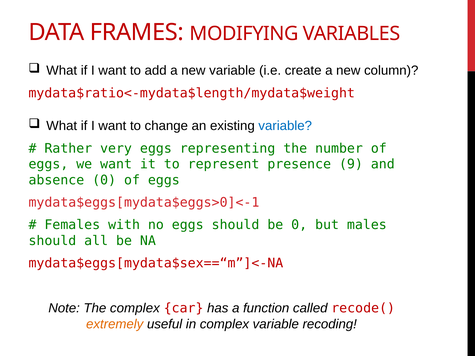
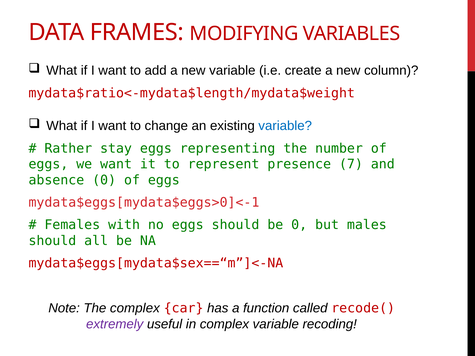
very: very -> stay
9: 9 -> 7
extremely colour: orange -> purple
